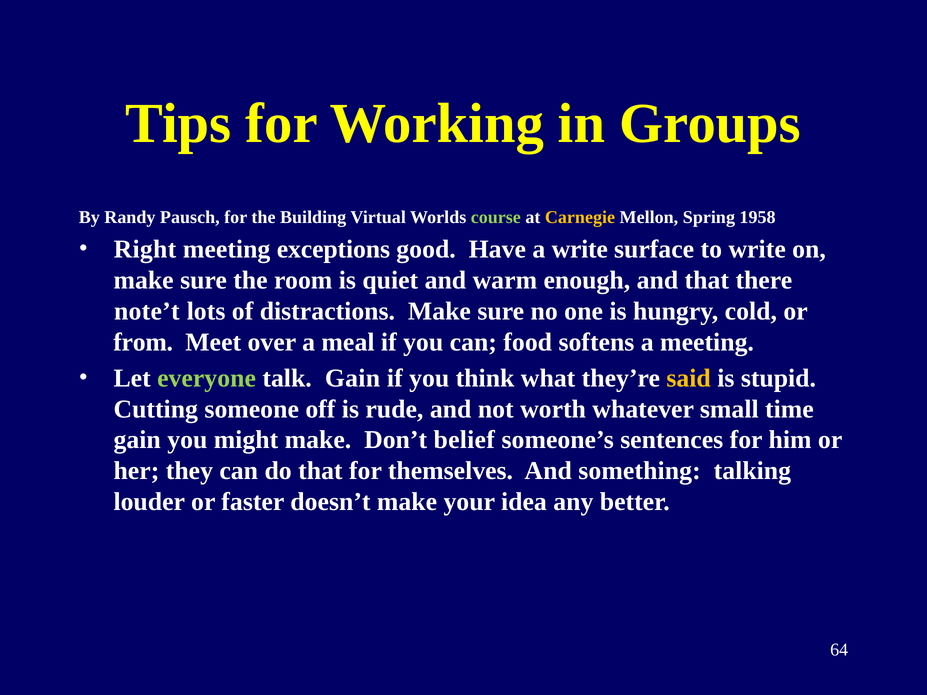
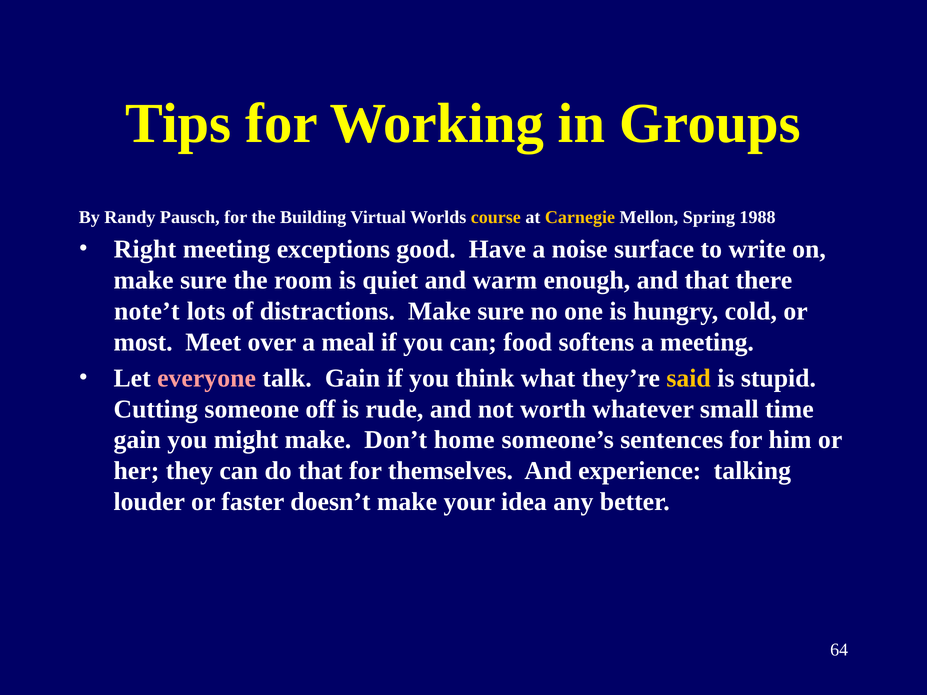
course colour: light green -> yellow
1958: 1958 -> 1988
a write: write -> noise
from: from -> most
everyone colour: light green -> pink
belief: belief -> home
something: something -> experience
